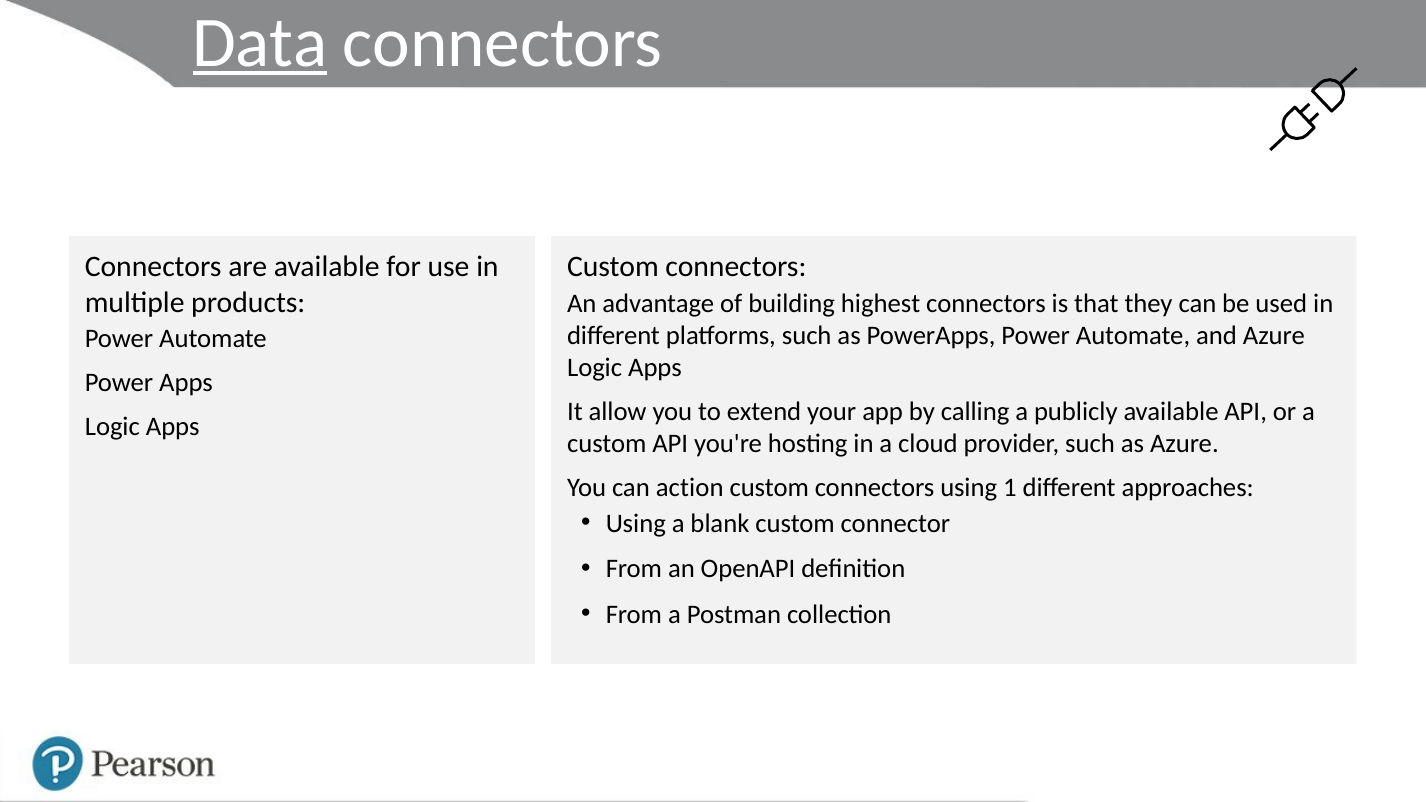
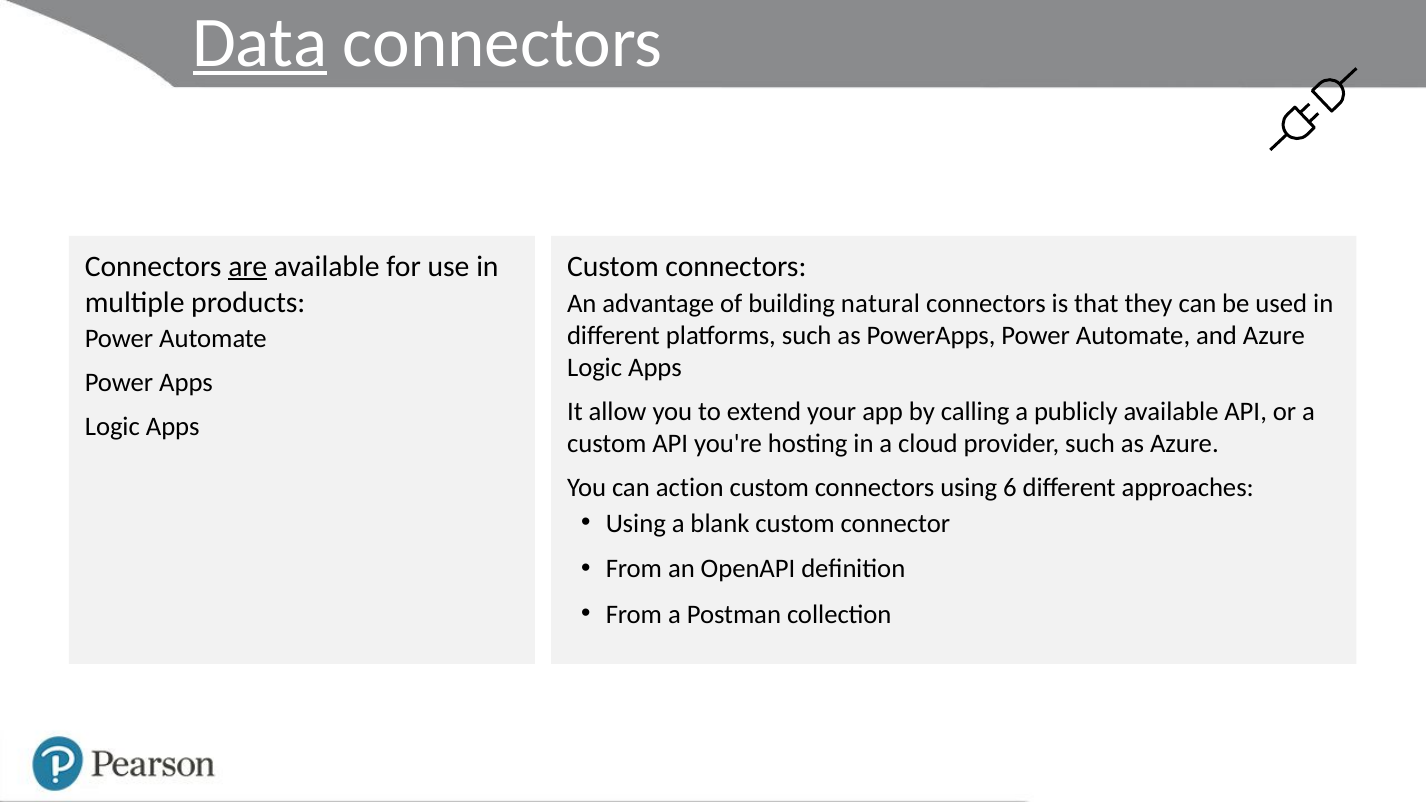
are underline: none -> present
highest: highest -> natural
1: 1 -> 6
